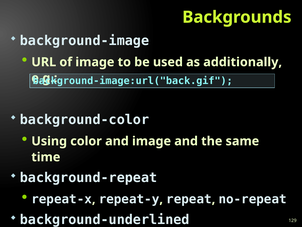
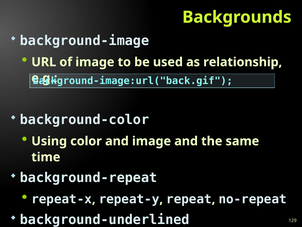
additionally: additionally -> relationship
